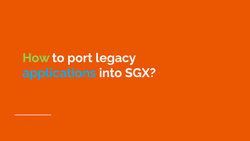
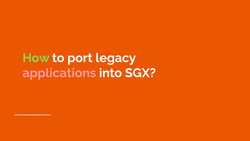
applications colour: light blue -> pink
